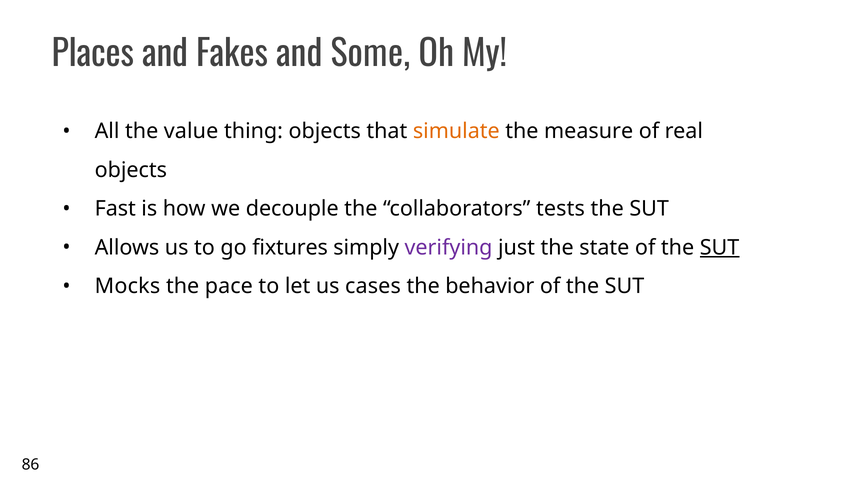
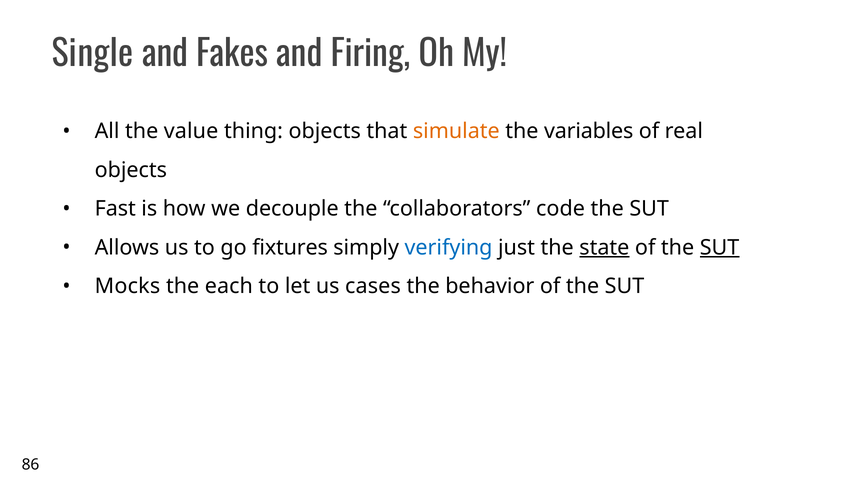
Places: Places -> Single
Some: Some -> Firing
measure: measure -> variables
tests: tests -> code
verifying colour: purple -> blue
state underline: none -> present
pace: pace -> each
